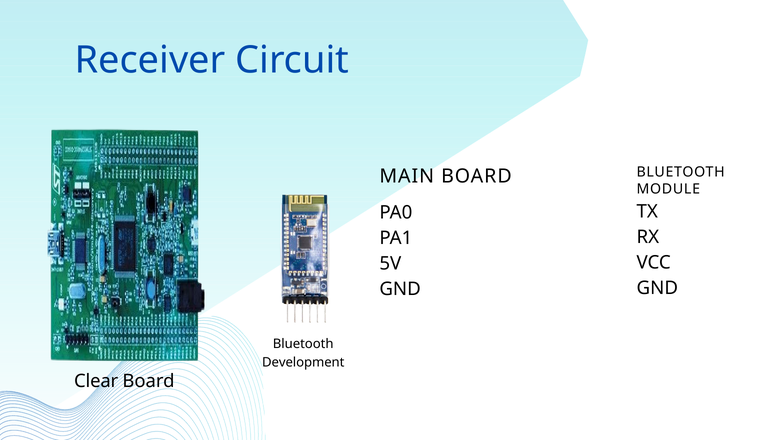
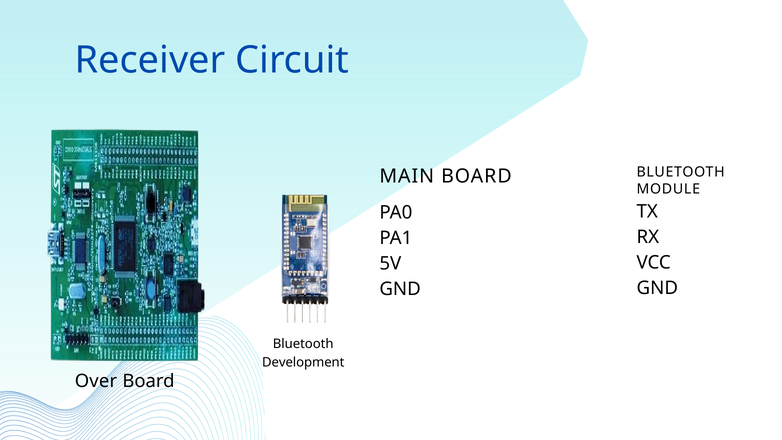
Clear: Clear -> Over
